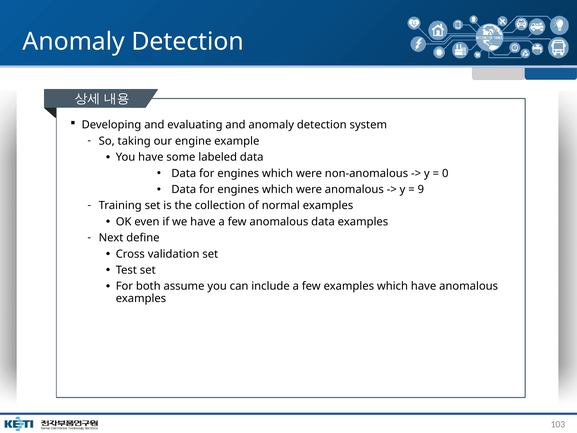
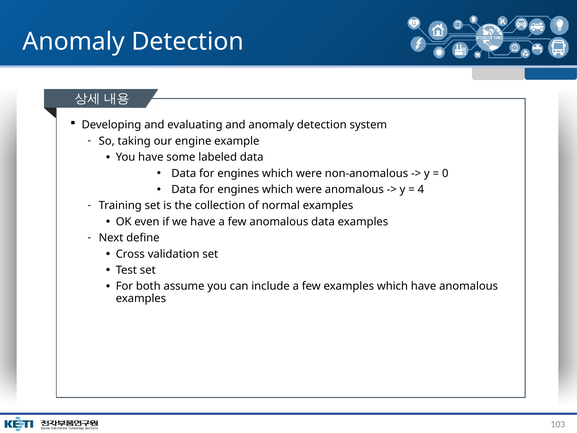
9: 9 -> 4
